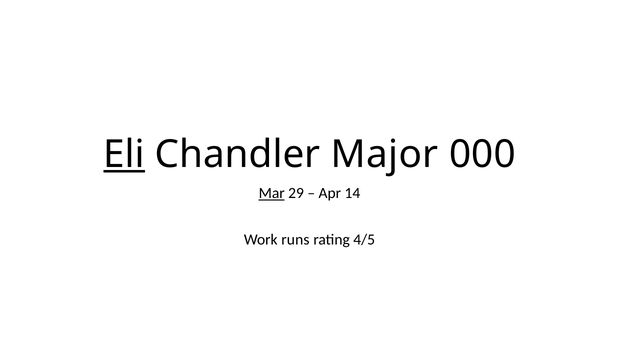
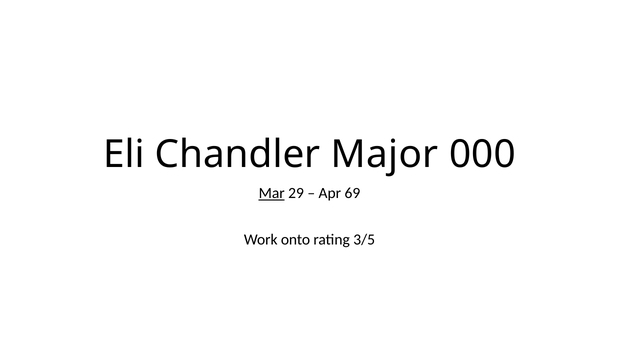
Eli underline: present -> none
14: 14 -> 69
runs: runs -> onto
4/5: 4/5 -> 3/5
